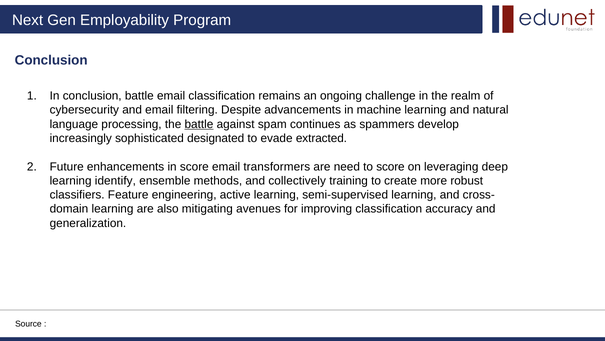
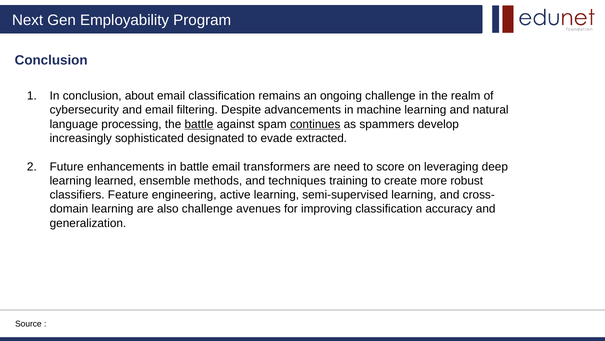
conclusion battle: battle -> about
continues underline: none -> present
in score: score -> battle
identify: identify -> learned
collectively: collectively -> techniques
also mitigating: mitigating -> challenge
